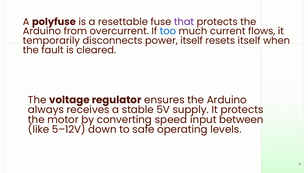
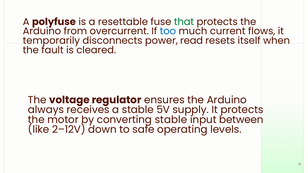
that colour: purple -> green
power itself: itself -> read
converting speed: speed -> stable
5–12V: 5–12V -> 2–12V
